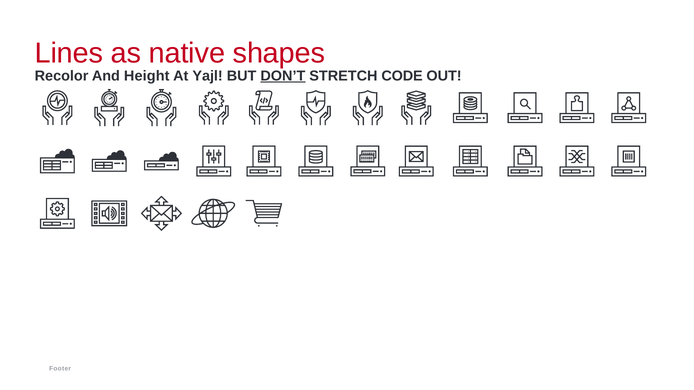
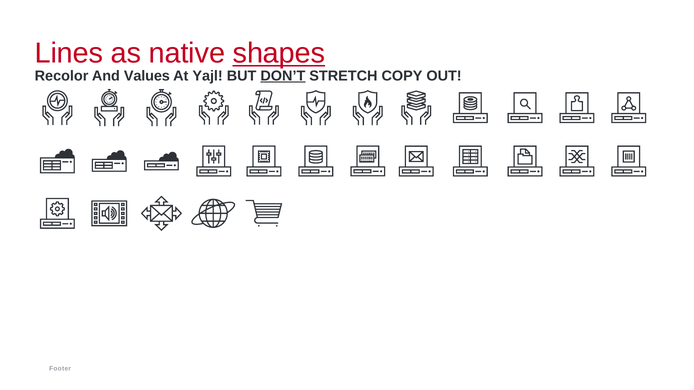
shapes underline: none -> present
Height: Height -> Values
CODE: CODE -> COPY
